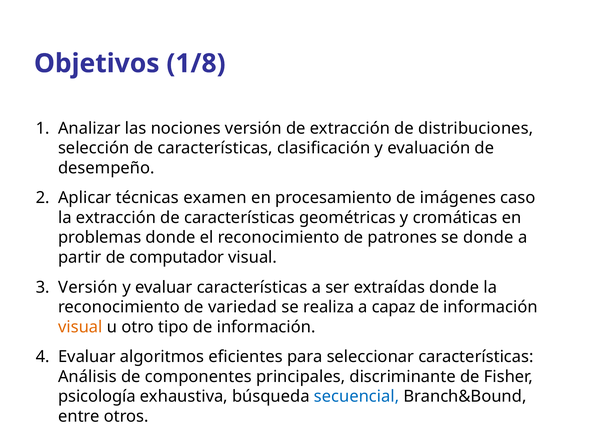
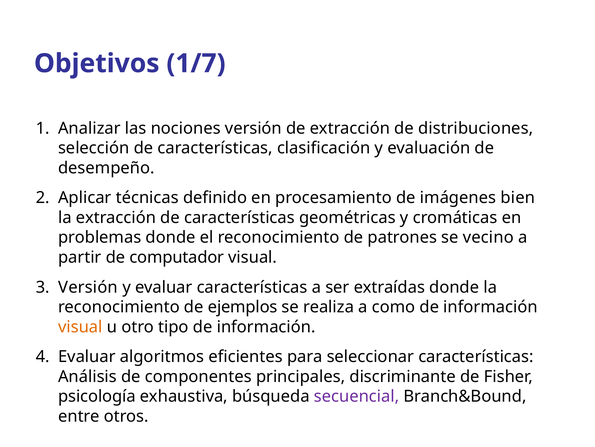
1/8: 1/8 -> 1/7
examen: examen -> definido
caso: caso -> bien
se donde: donde -> vecino
variedad: variedad -> ejemplos
capaz: capaz -> como
secuencial colour: blue -> purple
